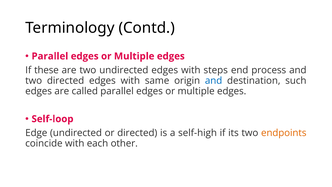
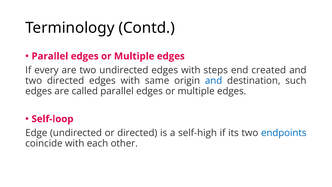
these: these -> every
process: process -> created
endpoints colour: orange -> blue
